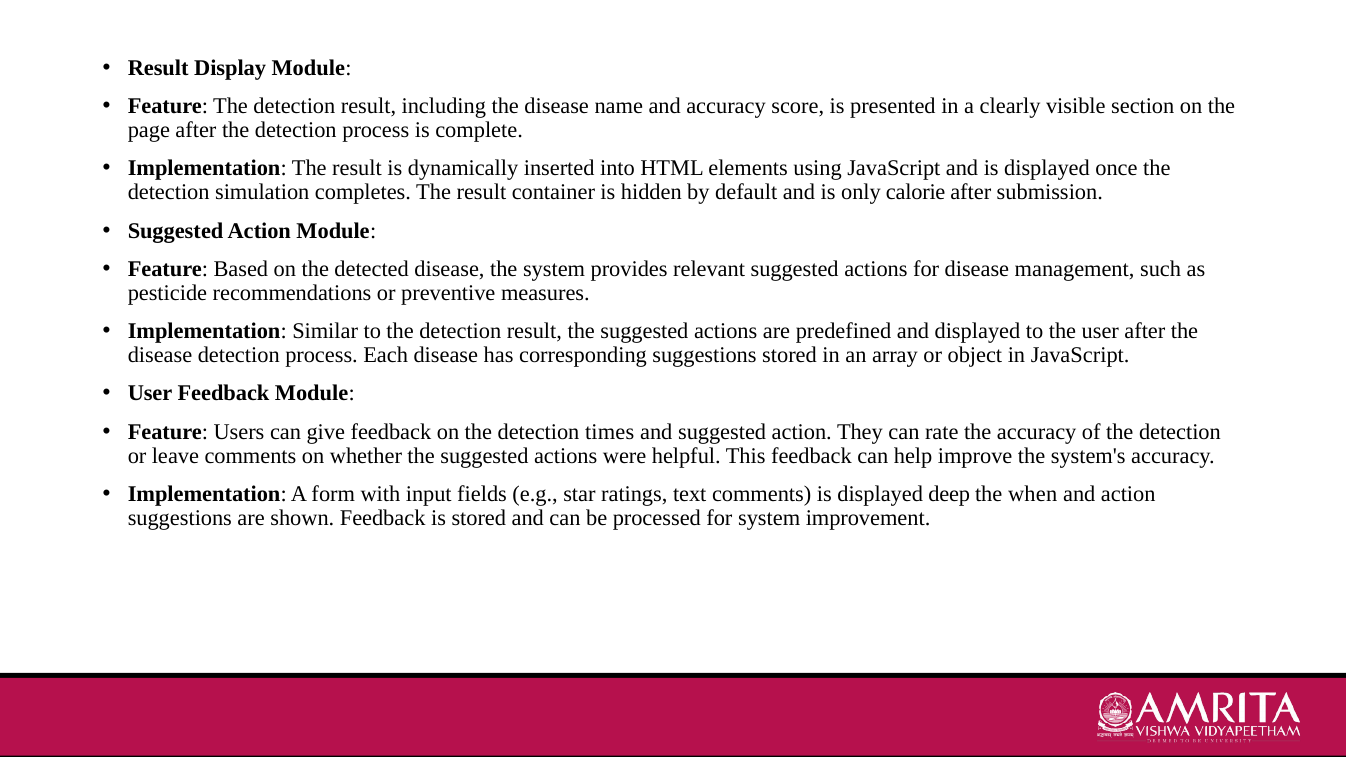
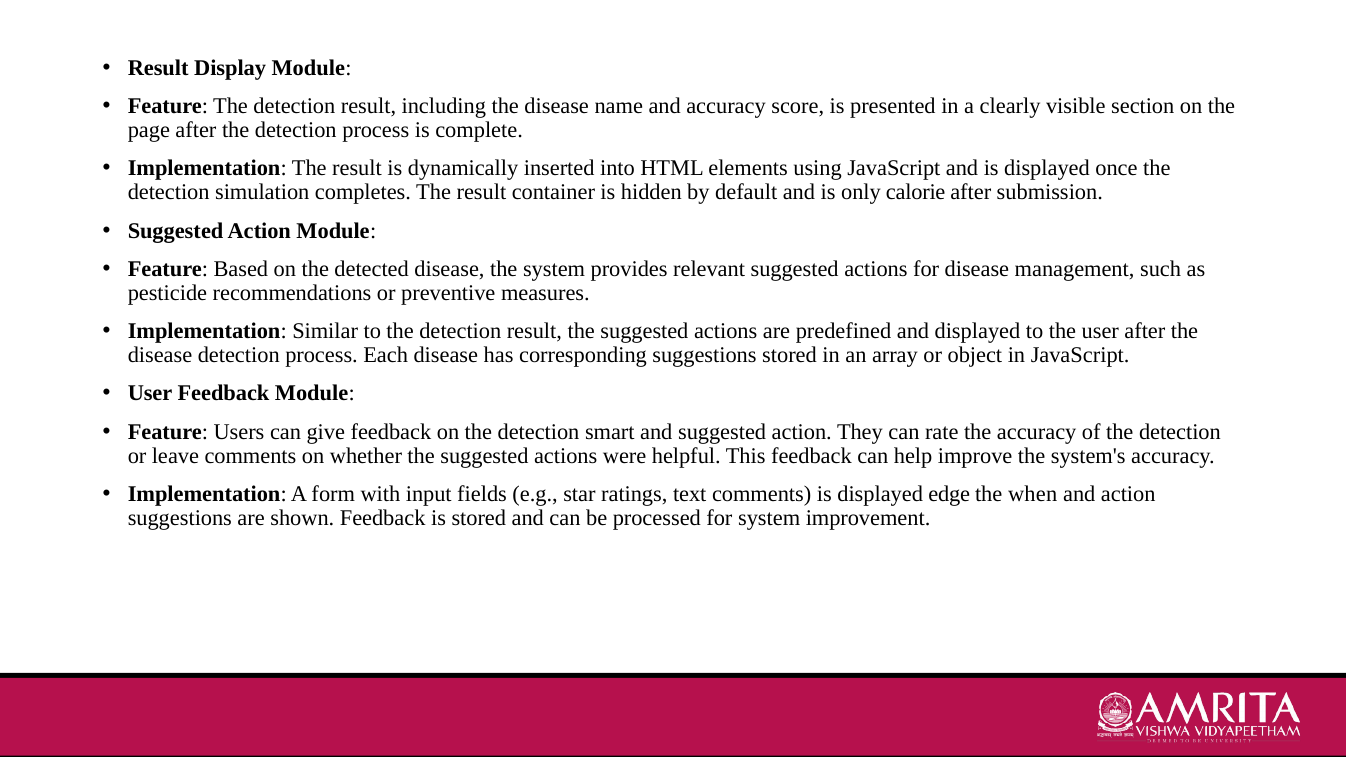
times: times -> smart
deep: deep -> edge
